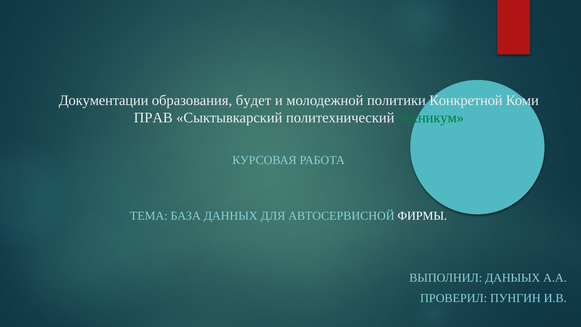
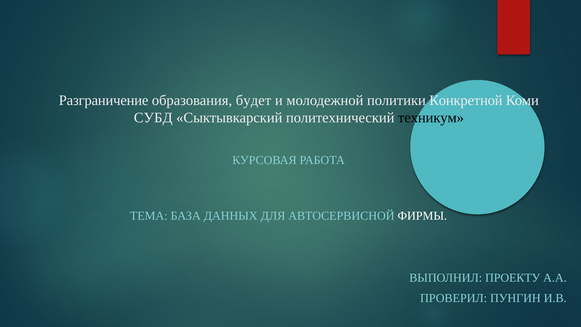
Документации: Документации -> Разграничение
ПРАВ: ПРАВ -> СУБД
техникум colour: green -> black
ДАНЫЫХ: ДАНЫЫХ -> ПРОЕКТУ
